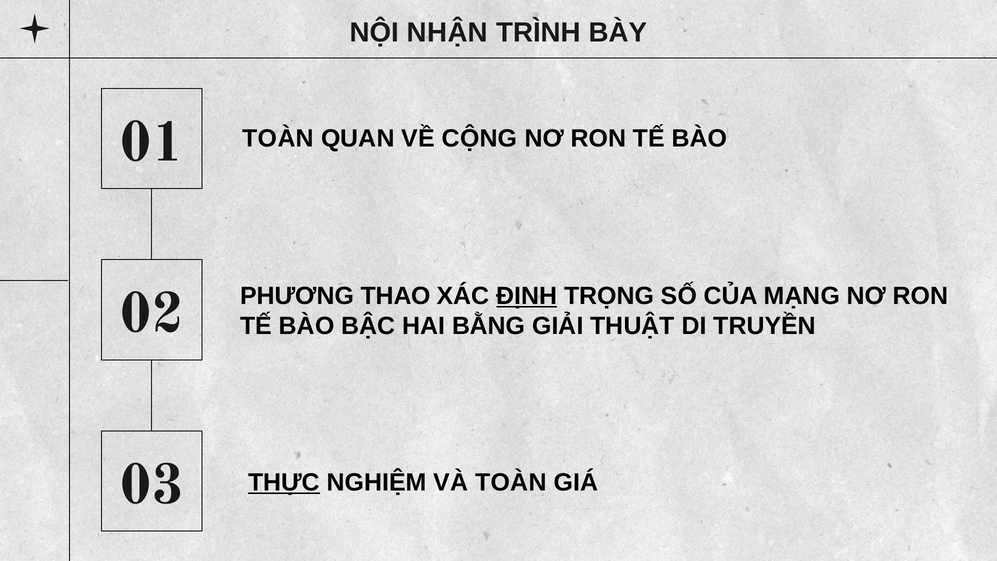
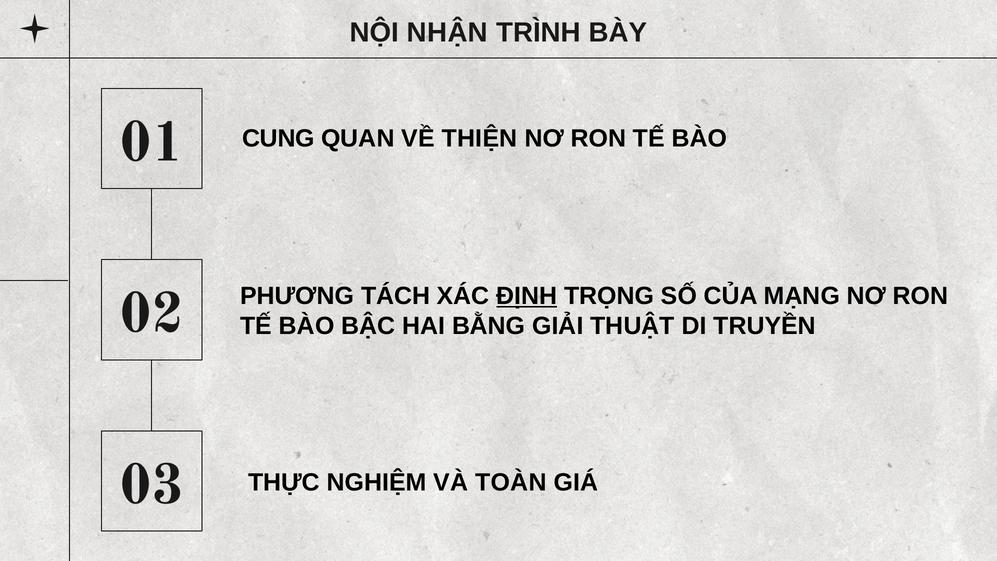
TOÀN at (278, 138): TOÀN -> CUNG
CỘNG: CỘNG -> THIỆN
THAO: THAO -> TÁCH
THỰC underline: present -> none
